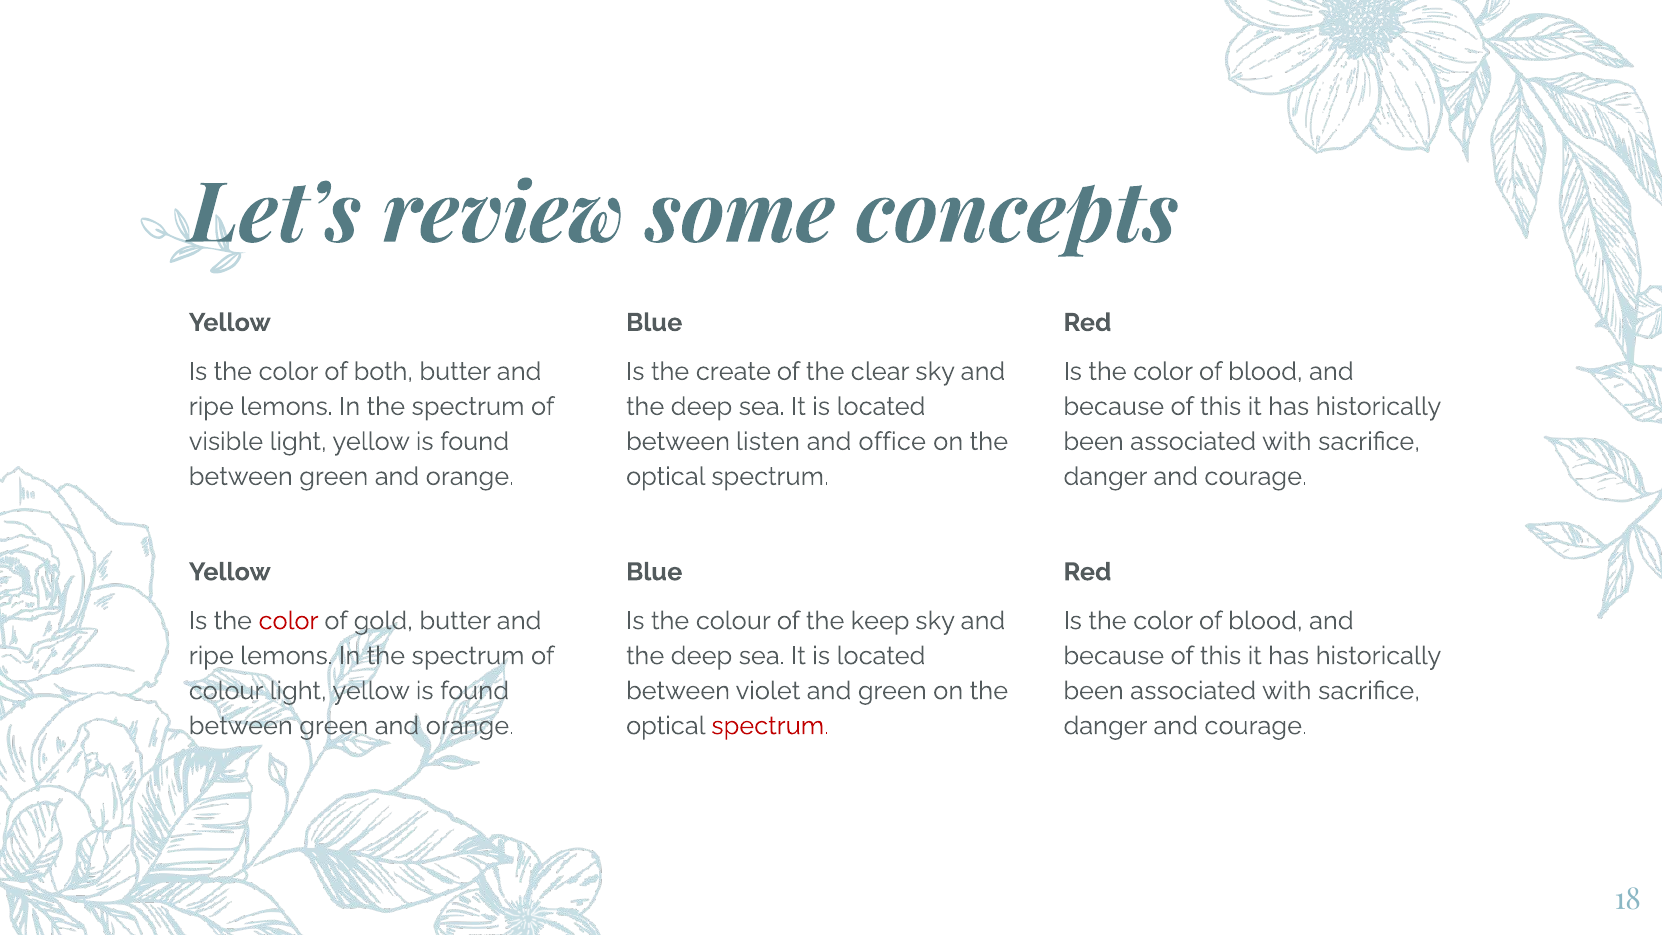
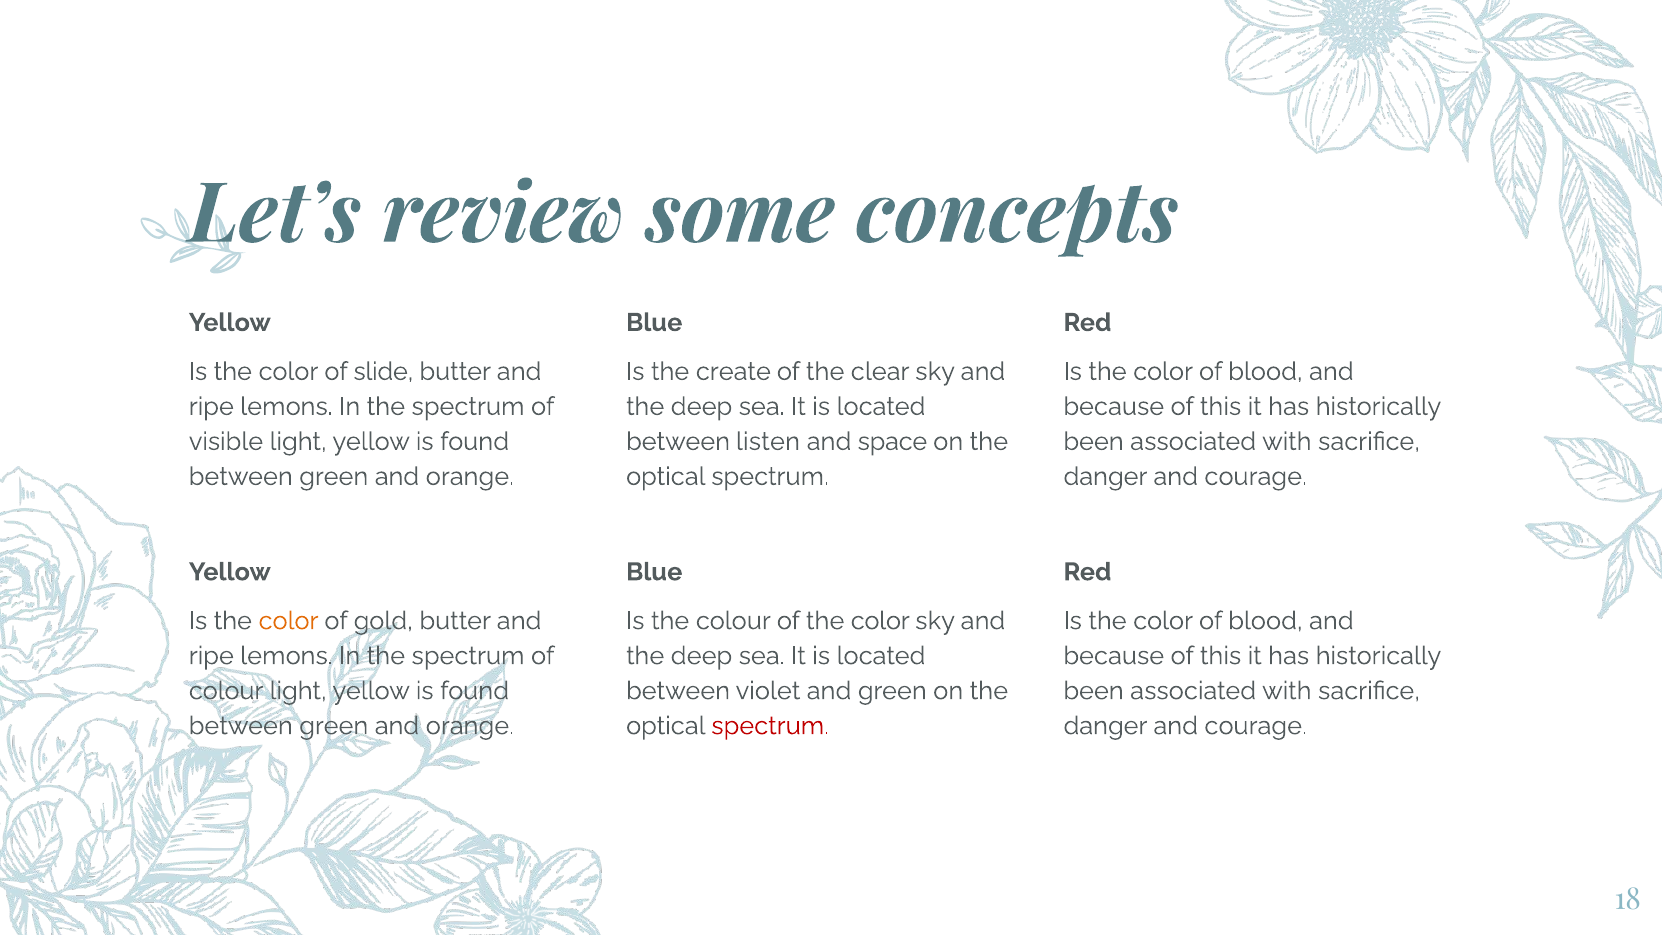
both: both -> slide
office: office -> space
color at (288, 621) colour: red -> orange
of the keep: keep -> color
